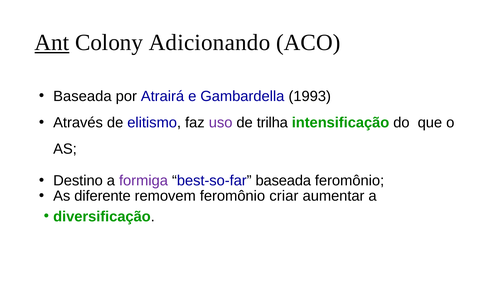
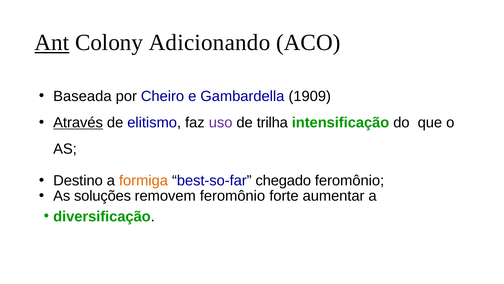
Atrairá: Atrairá -> Cheiro
1993: 1993 -> 1909
Através underline: none -> present
formiga colour: purple -> orange
best-so-far baseada: baseada -> chegado
diferente: diferente -> soluções
criar: criar -> forte
